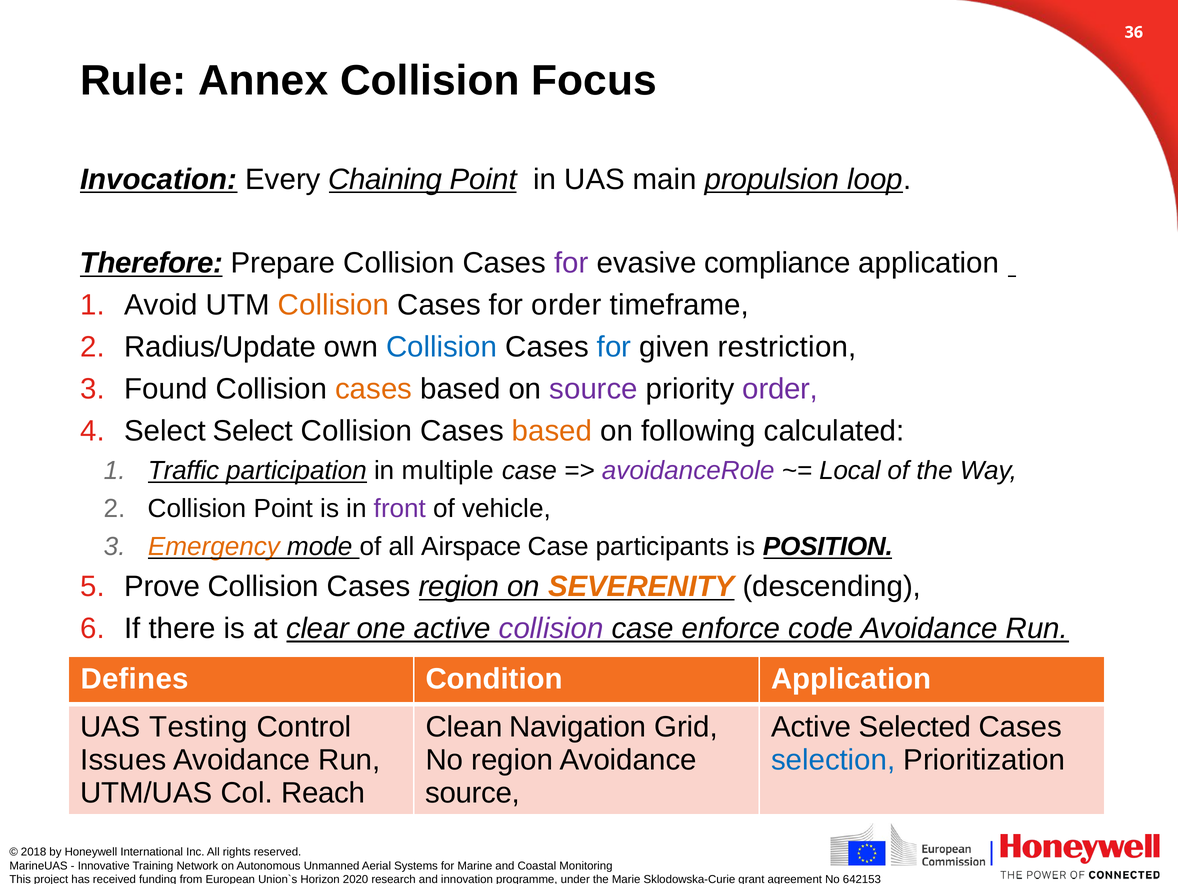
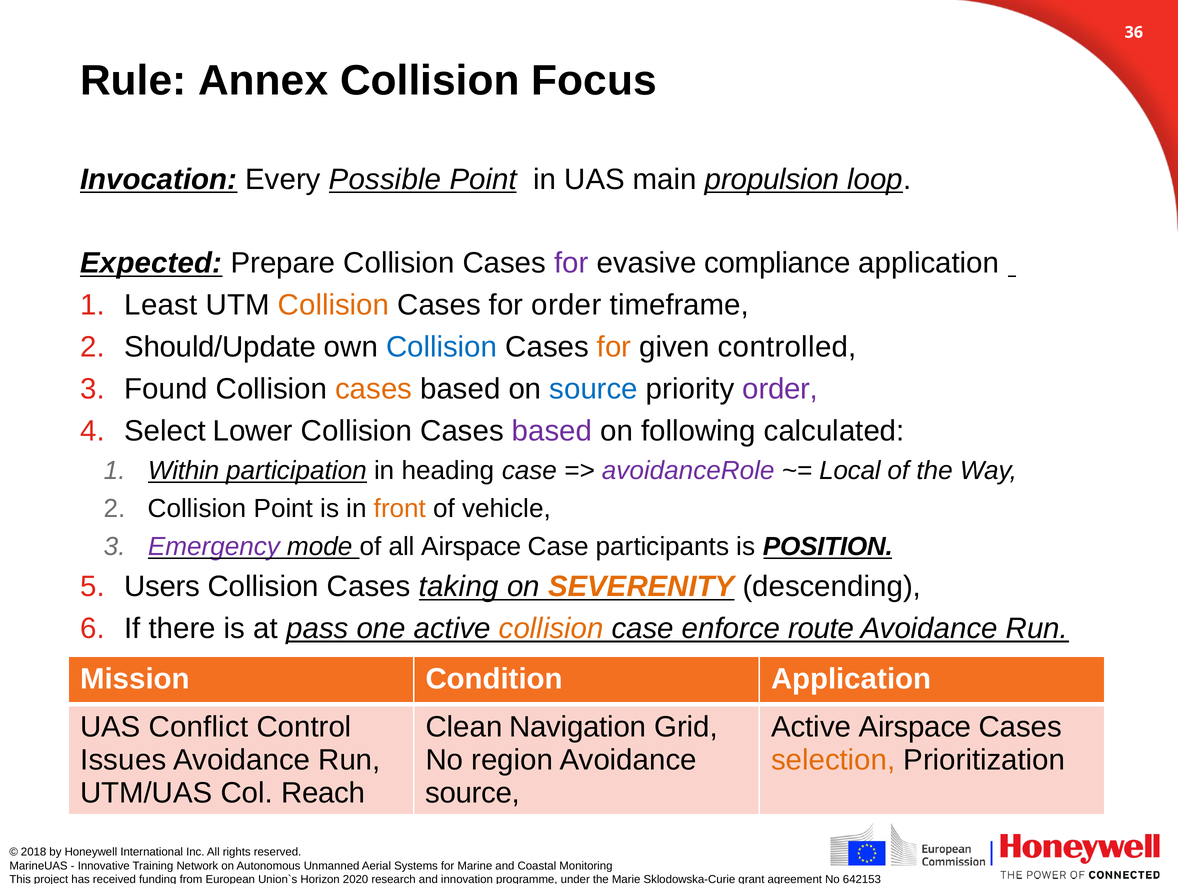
Chaining: Chaining -> Possible
Therefore: Therefore -> Expected
Avoid: Avoid -> Least
Radius/Update: Radius/Update -> Should/Update
for at (614, 347) colour: blue -> orange
restriction: restriction -> controlled
source at (594, 389) colour: purple -> blue
Select Select: Select -> Lower
based at (552, 431) colour: orange -> purple
Traffic: Traffic -> Within
multiple: multiple -> heading
front colour: purple -> orange
Emergency colour: orange -> purple
Prove: Prove -> Users
Cases region: region -> taking
clear: clear -> pass
collision at (551, 628) colour: purple -> orange
code: code -> route
Defines: Defines -> Mission
Testing: Testing -> Conflict
Active Selected: Selected -> Airspace
selection colour: blue -> orange
